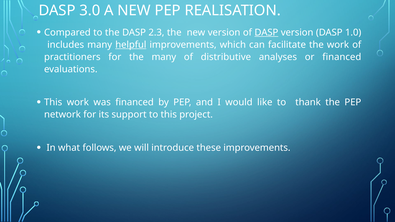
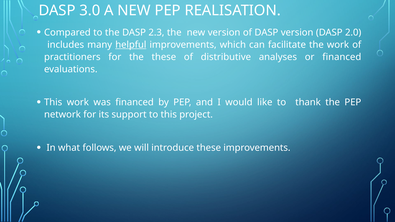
DASP at (266, 32) underline: present -> none
1.0: 1.0 -> 2.0
the many: many -> these
